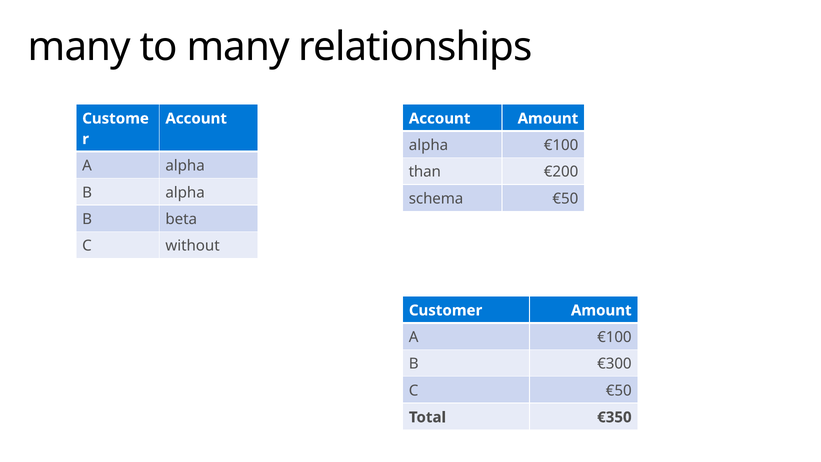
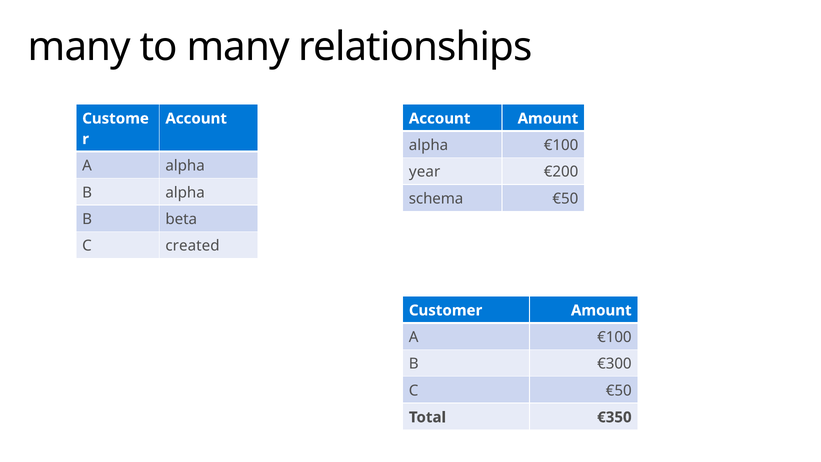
than: than -> year
without: without -> created
